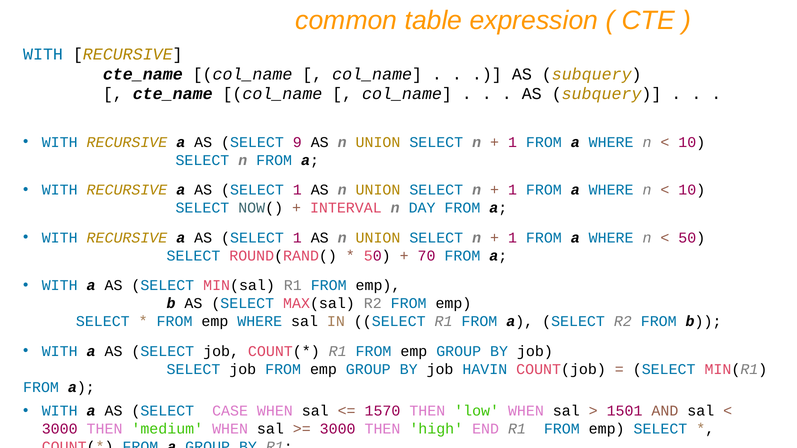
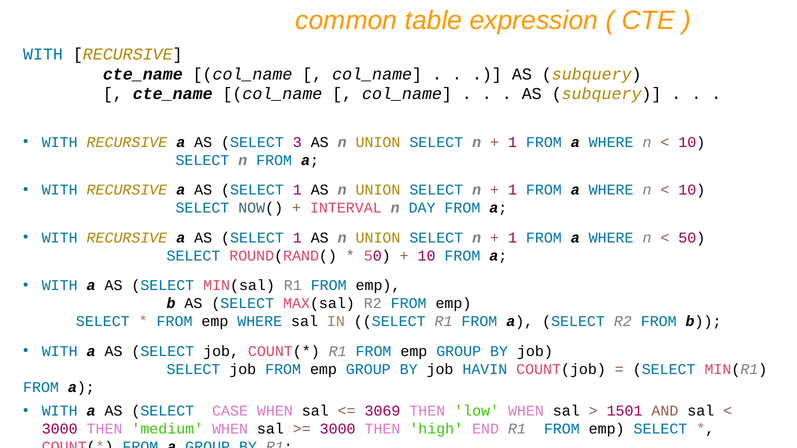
9: 9 -> 3
70 at (427, 256): 70 -> 10
1570: 1570 -> 3069
